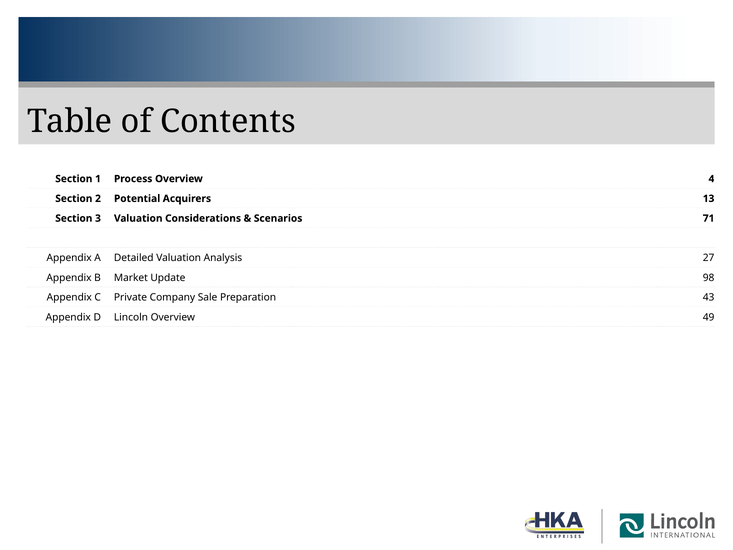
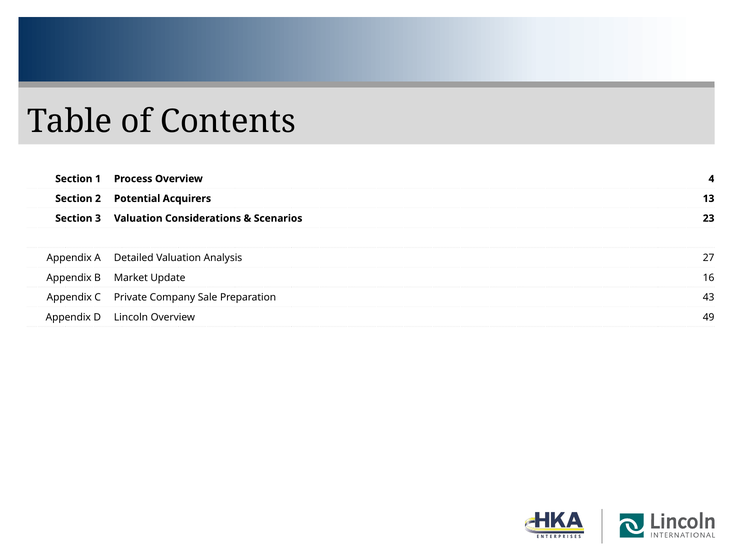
71: 71 -> 23
98: 98 -> 16
